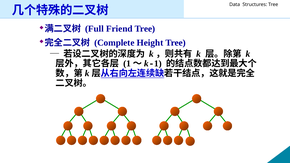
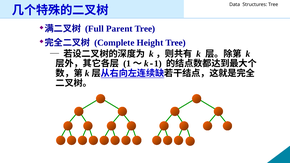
Friend: Friend -> Parent
